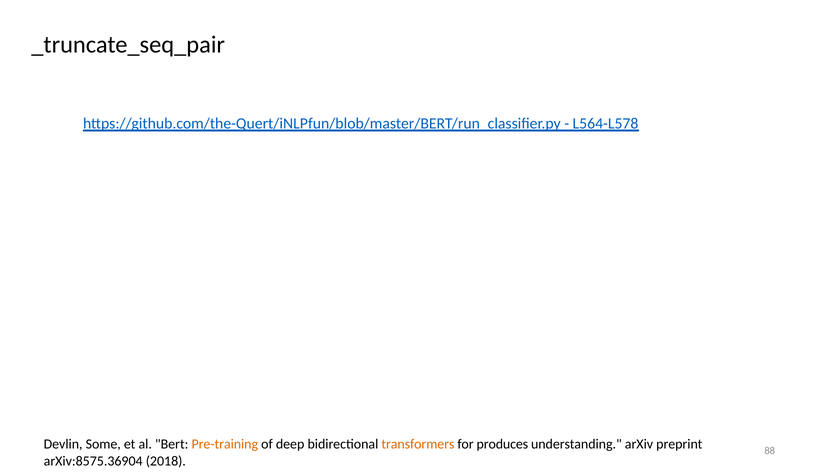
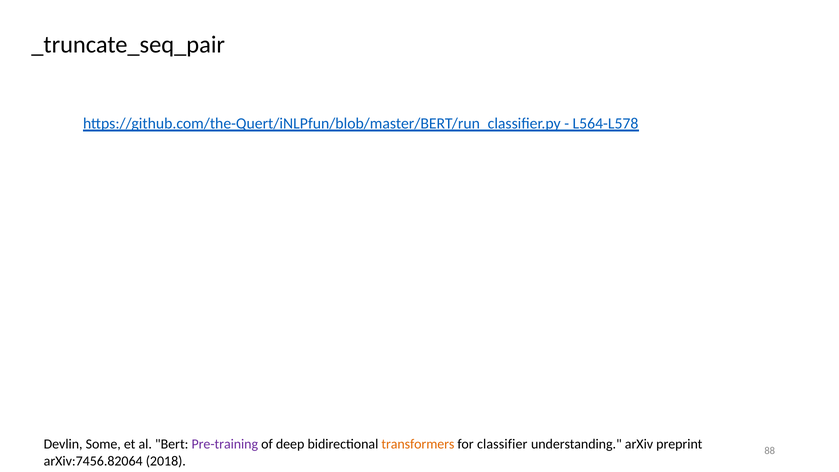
Pre-training colour: orange -> purple
produces: produces -> classifier
arXiv:8575.36904: arXiv:8575.36904 -> arXiv:7456.82064
